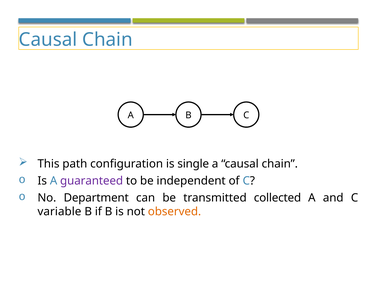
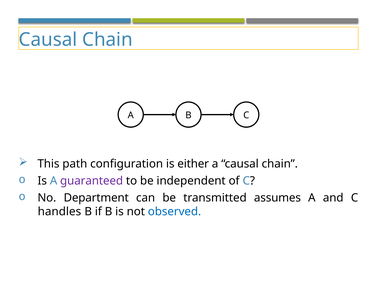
single: single -> either
collected: collected -> assumes
variable: variable -> handles
observed colour: orange -> blue
